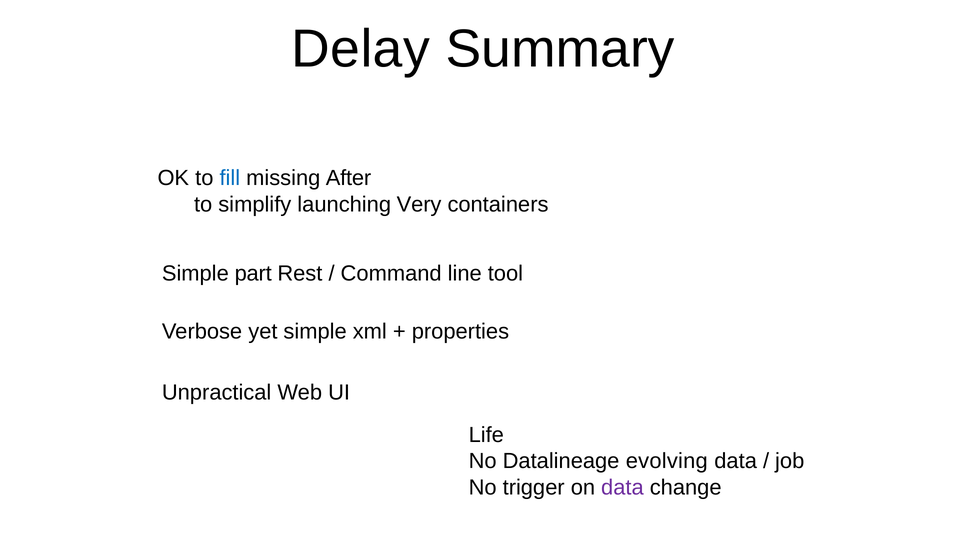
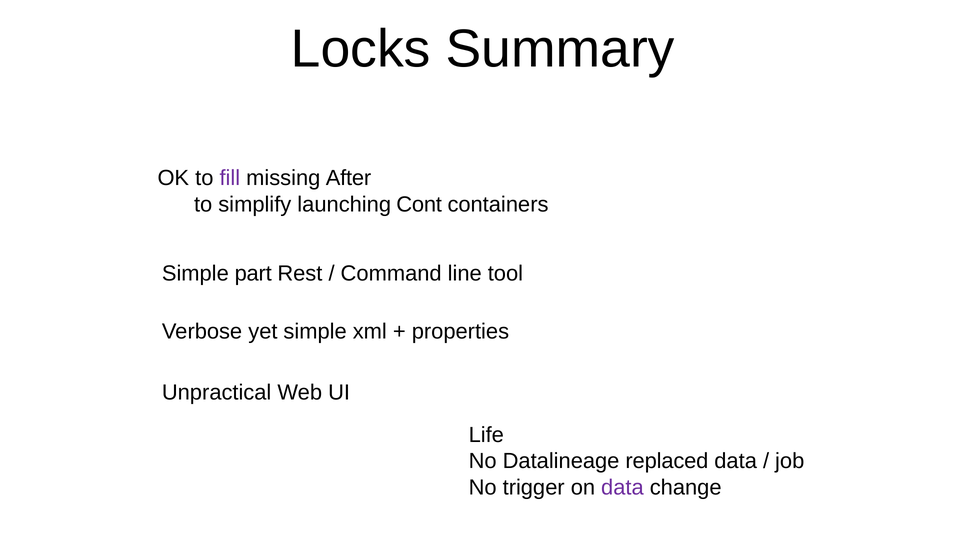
Delay: Delay -> Locks
fill colour: blue -> purple
Very: Very -> Cont
evolving: evolving -> replaced
